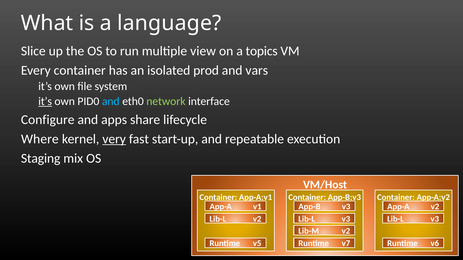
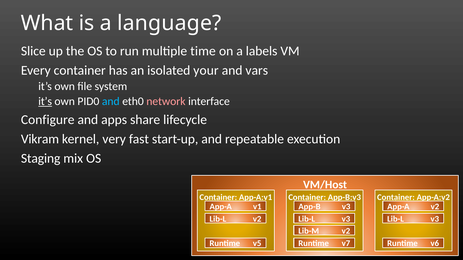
view: view -> time
topics: topics -> labels
prod: prod -> your
network colour: light green -> pink
Where: Where -> Vikram
very underline: present -> none
